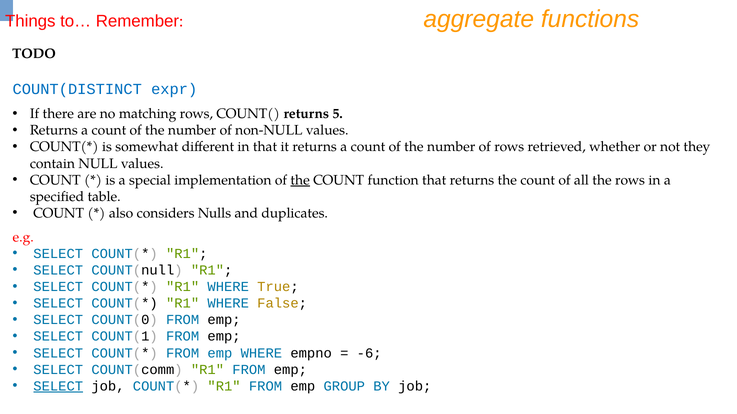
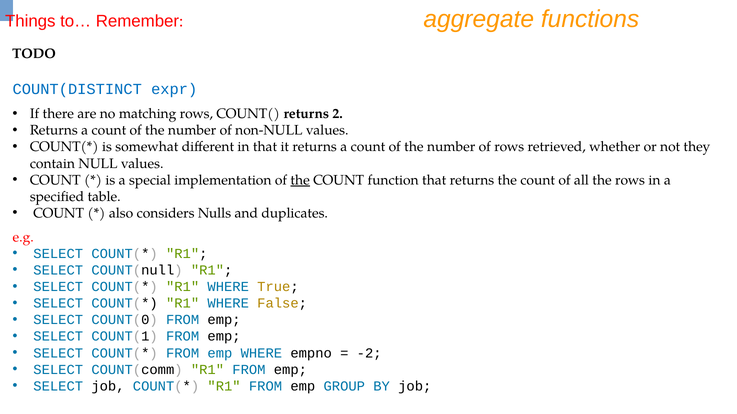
5: 5 -> 2
-6: -6 -> -2
SELECT at (58, 387) underline: present -> none
